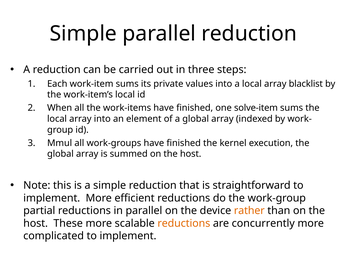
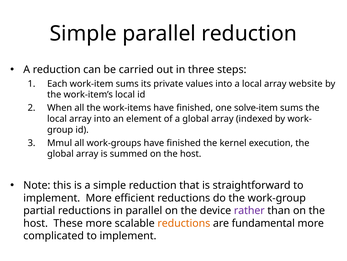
blacklist: blacklist -> website
rather colour: orange -> purple
concurrently: concurrently -> fundamental
